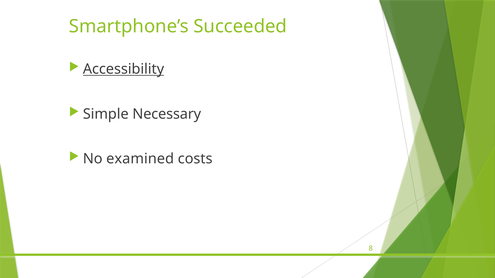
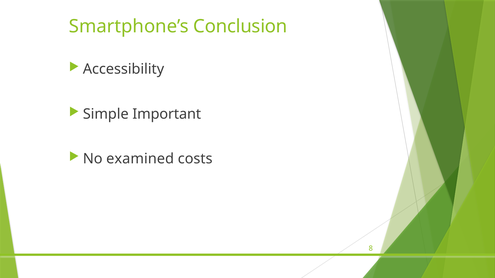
Succeeded: Succeeded -> Conclusion
Accessibility underline: present -> none
Necessary: Necessary -> Important
